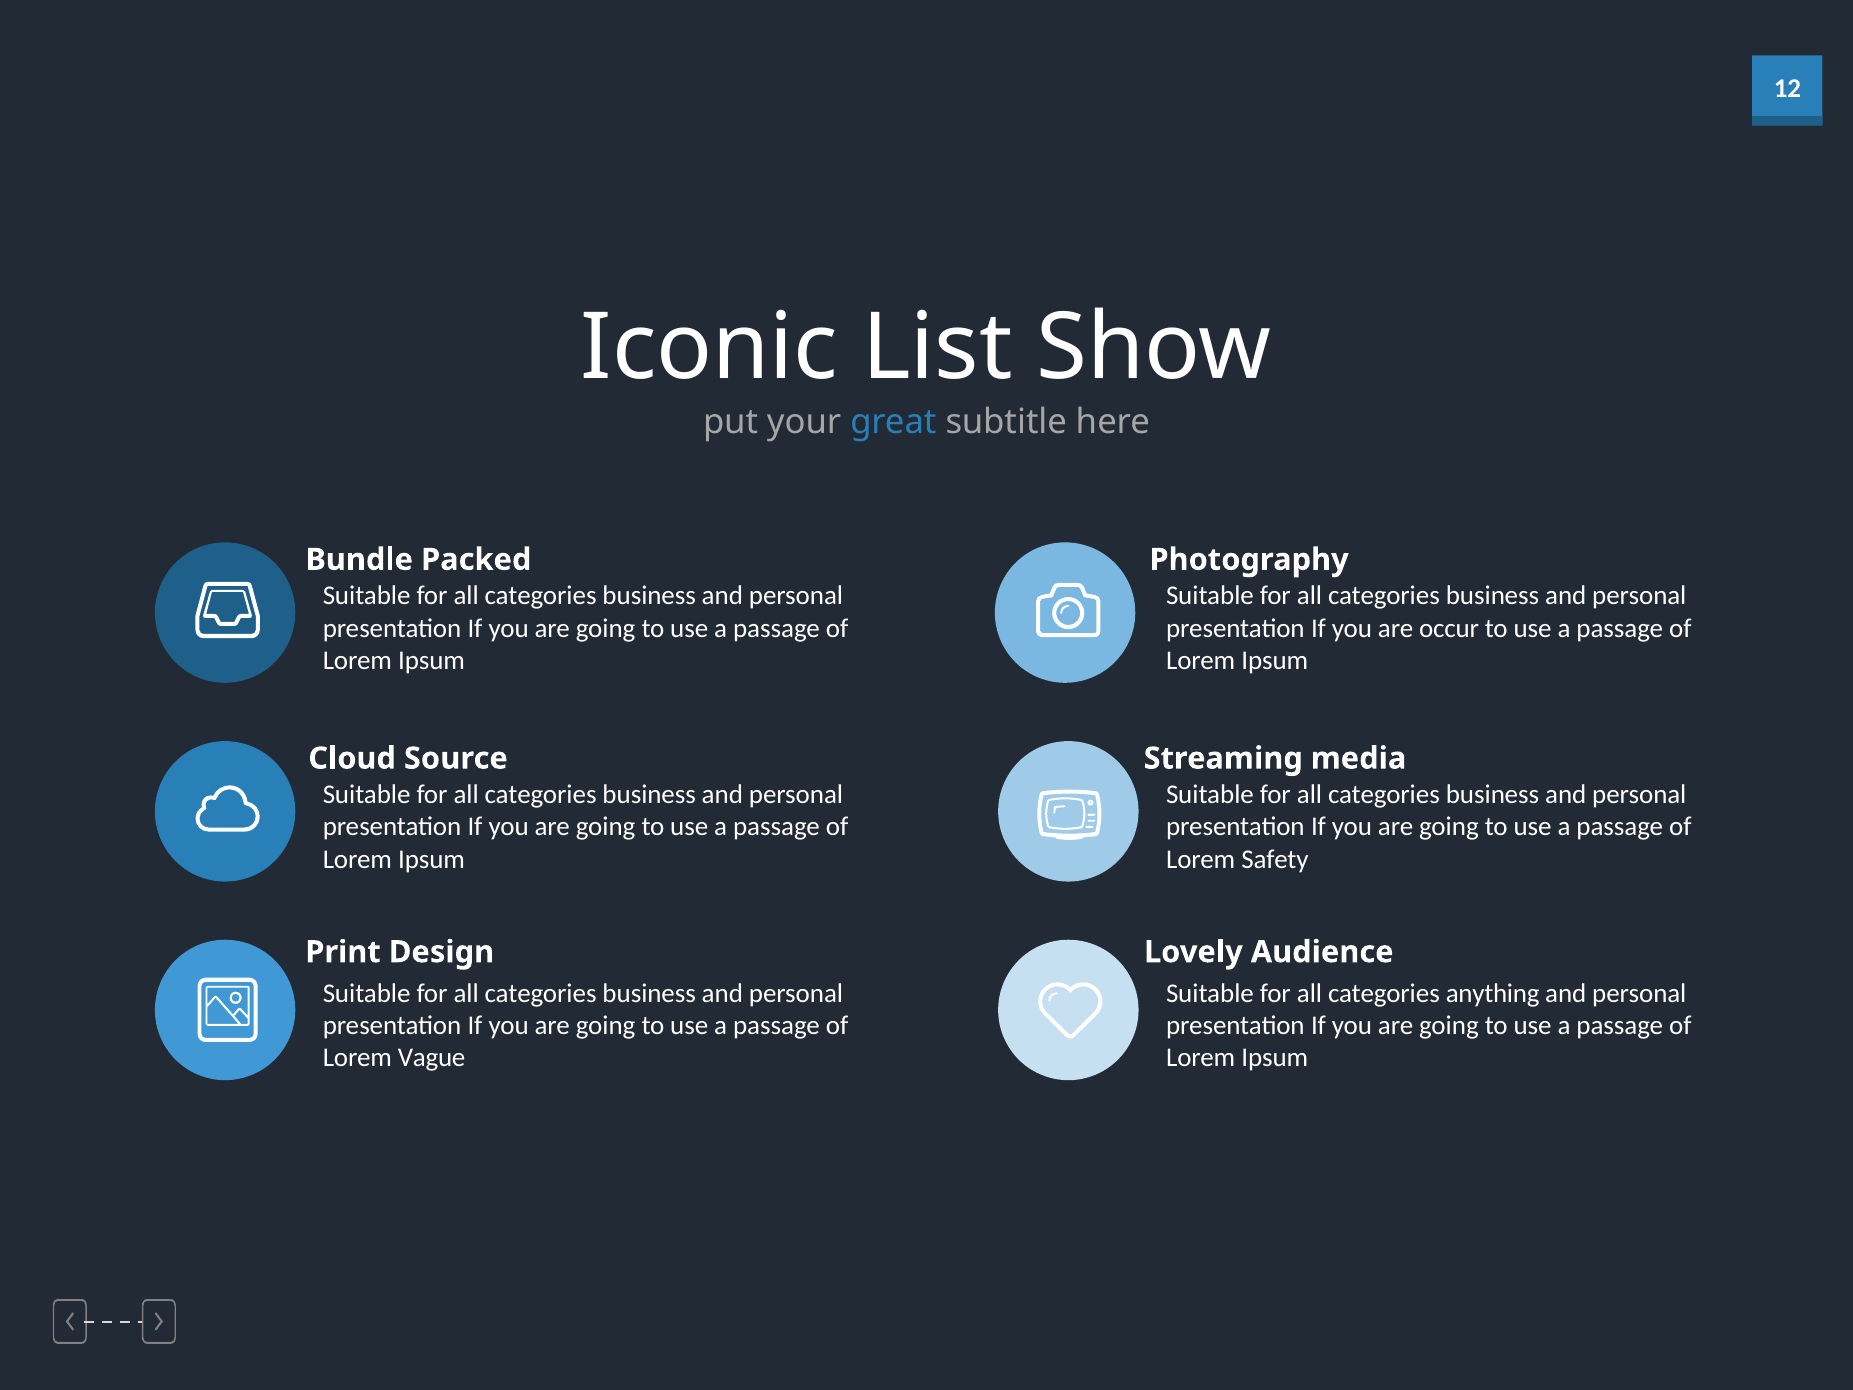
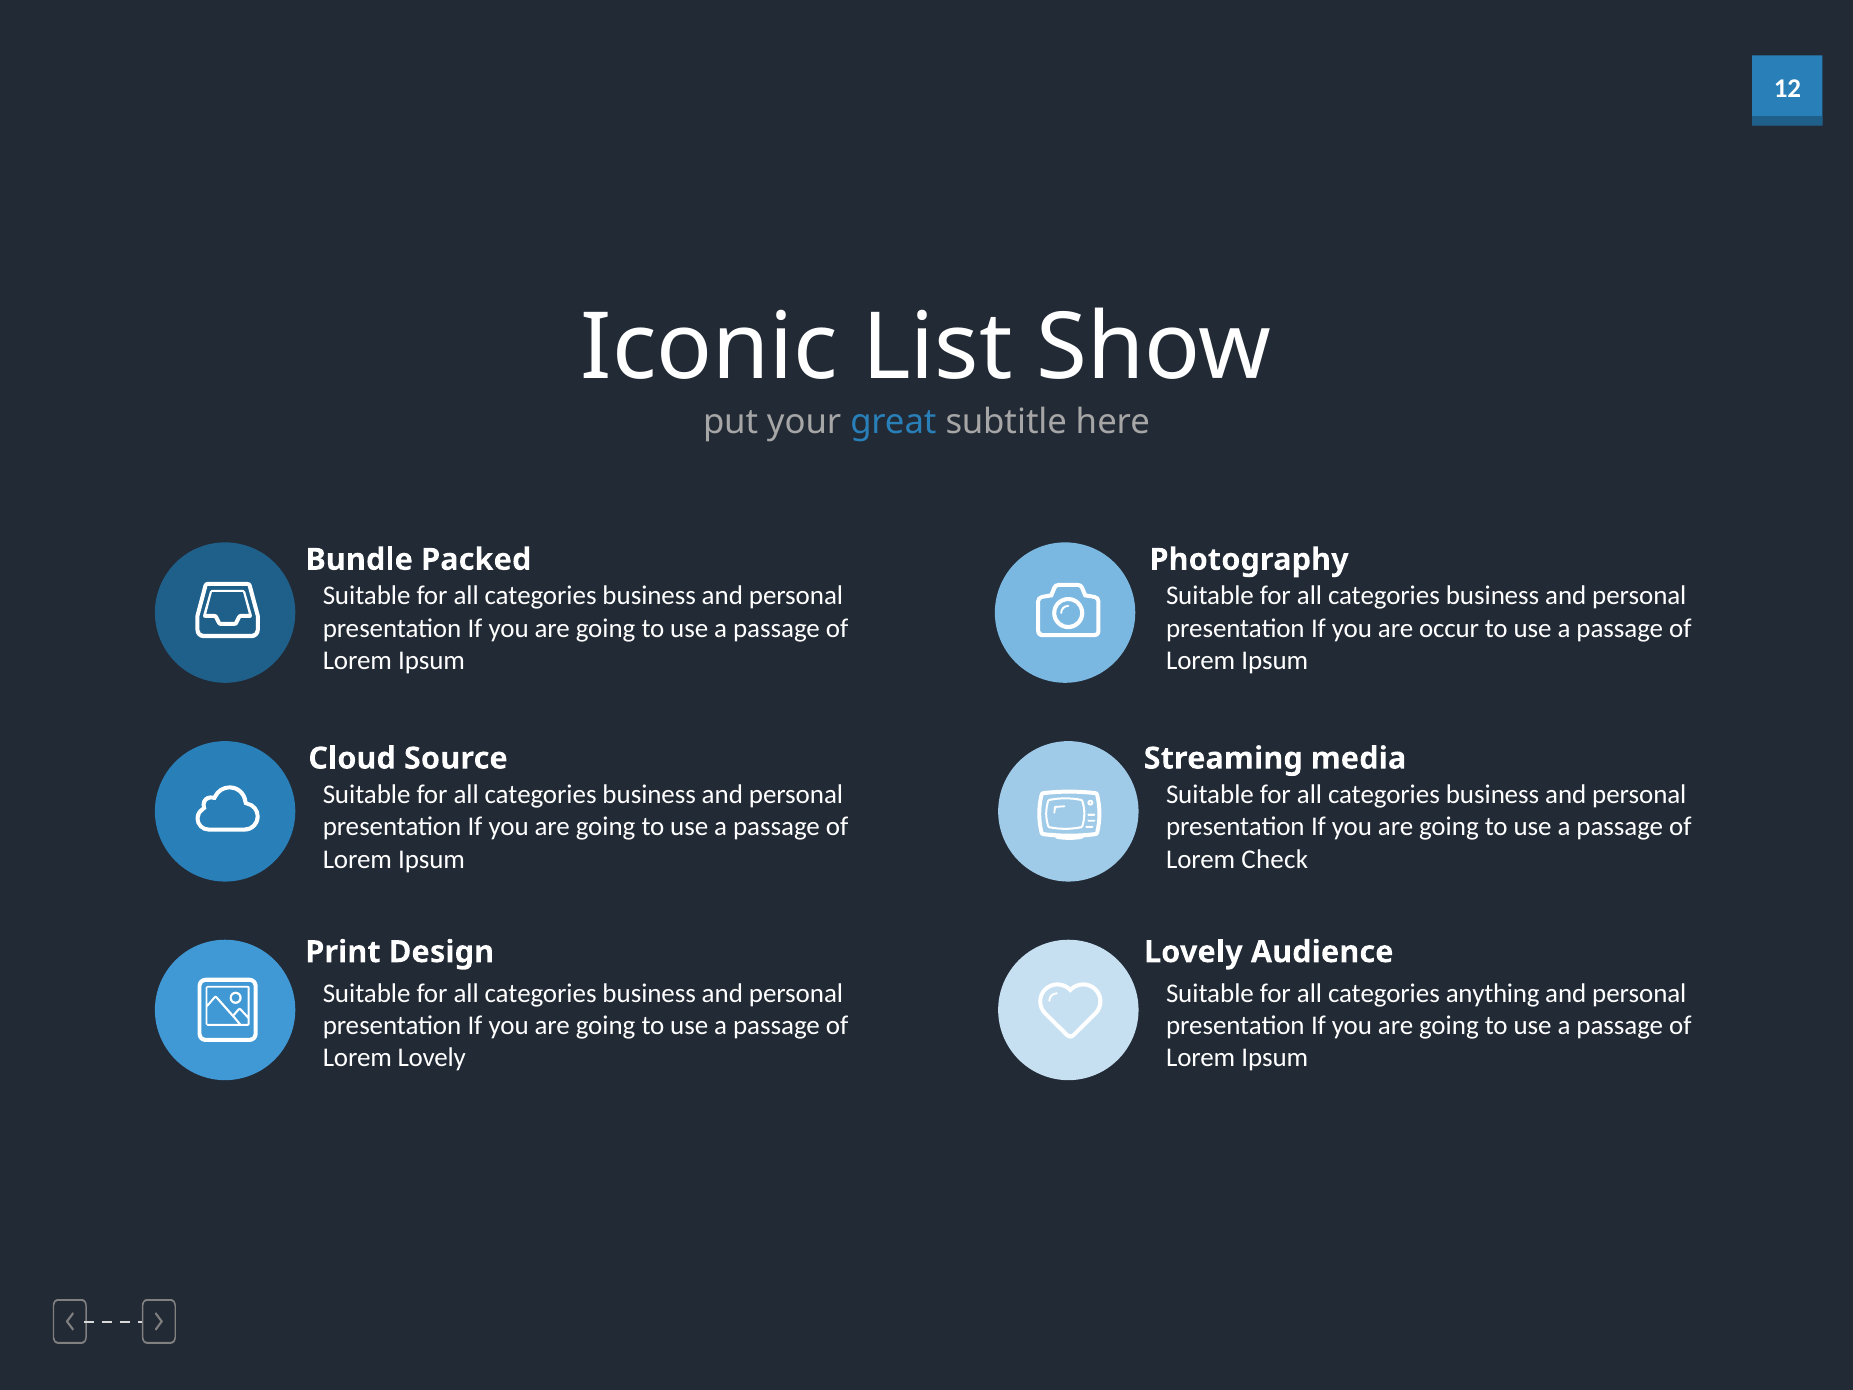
Safety: Safety -> Check
Lorem Vague: Vague -> Lovely
